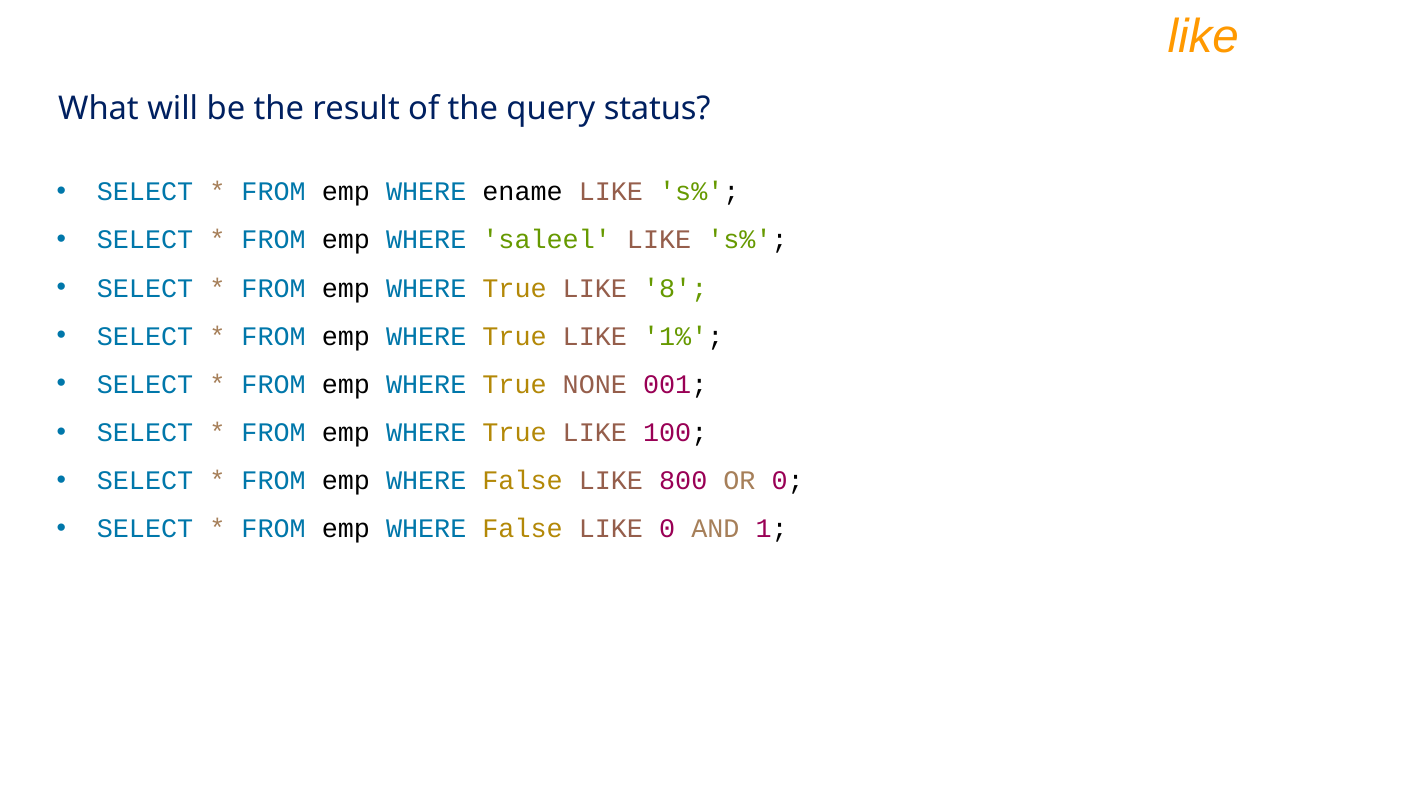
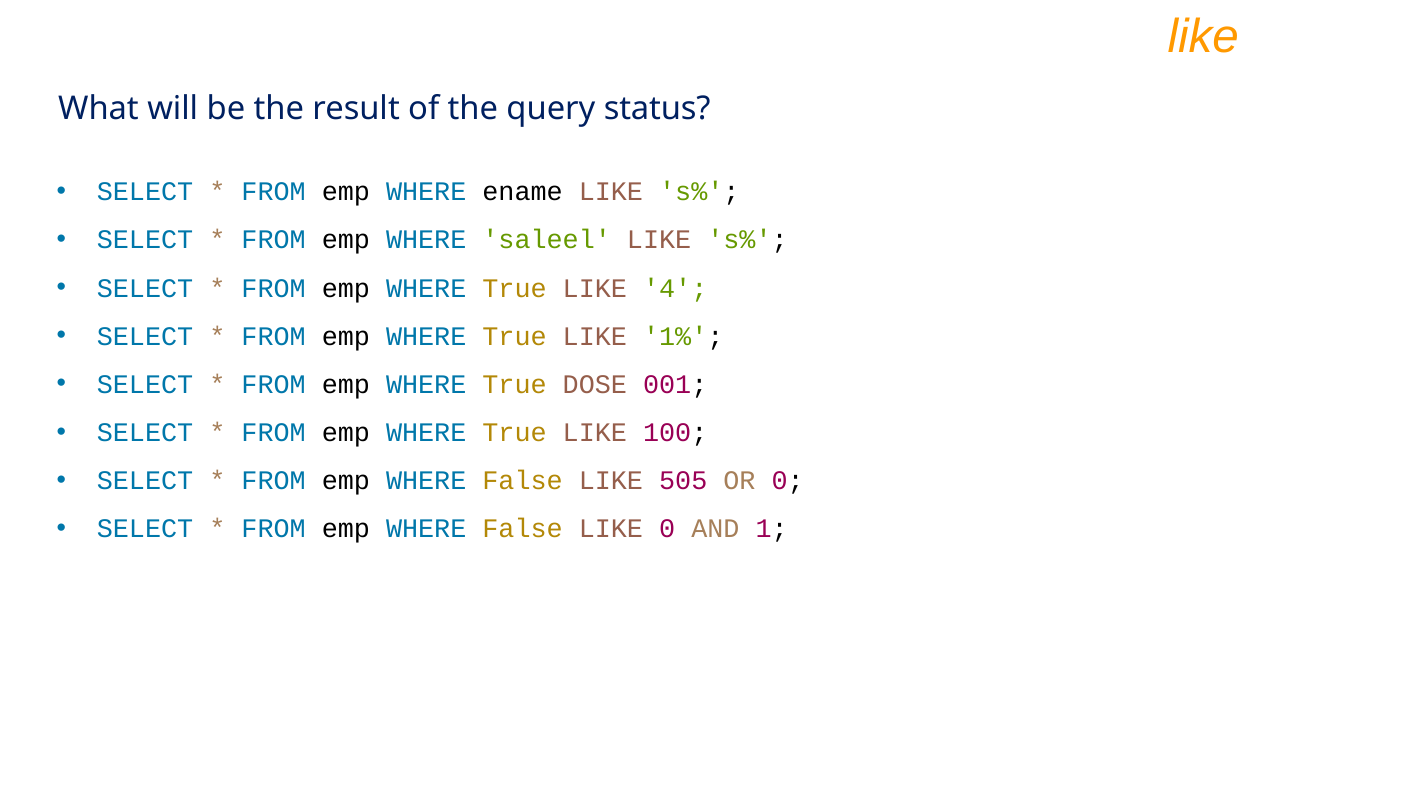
8: 8 -> 4
NONE: NONE -> DOSE
800: 800 -> 505
